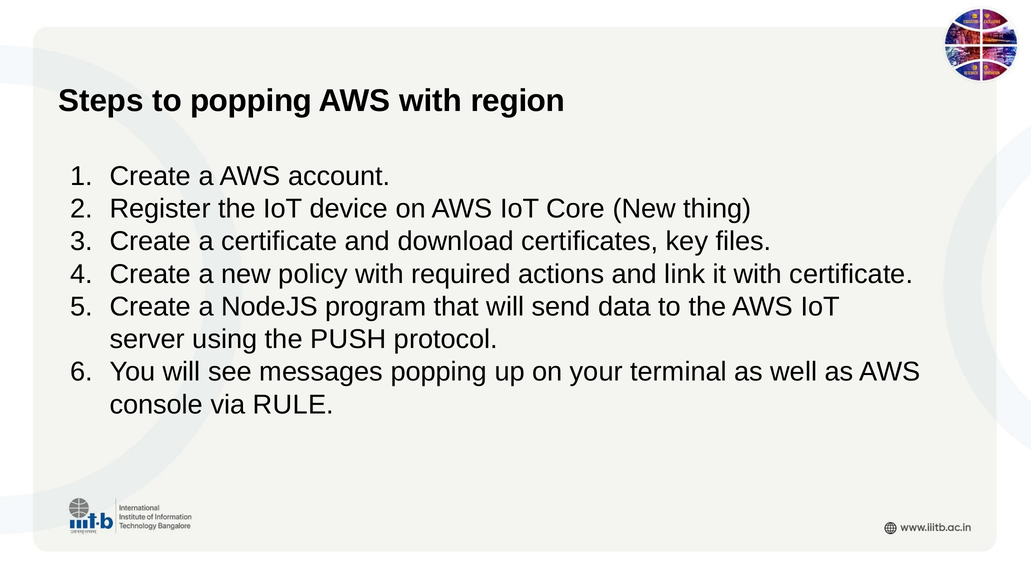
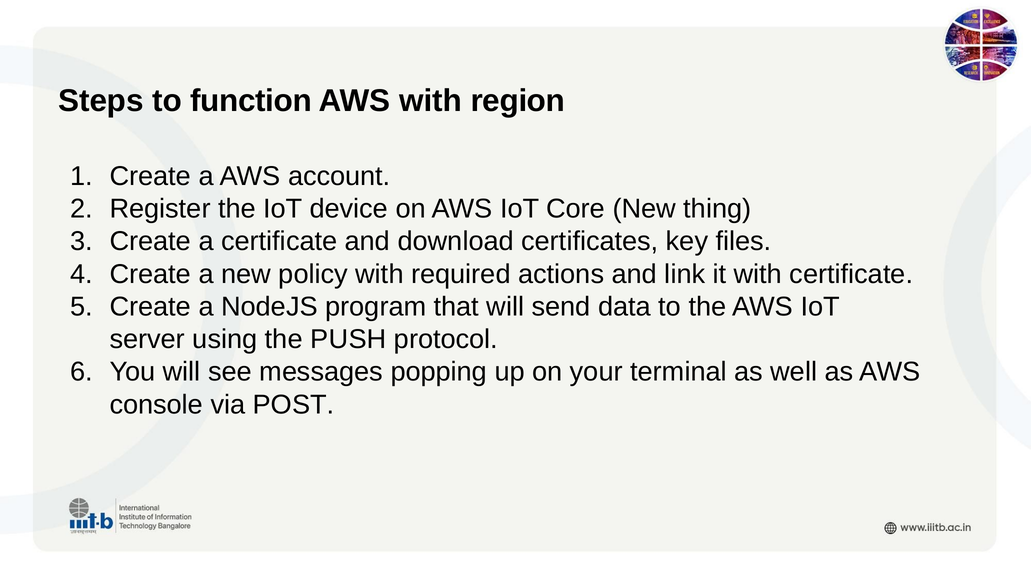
to popping: popping -> function
RULE: RULE -> POST
